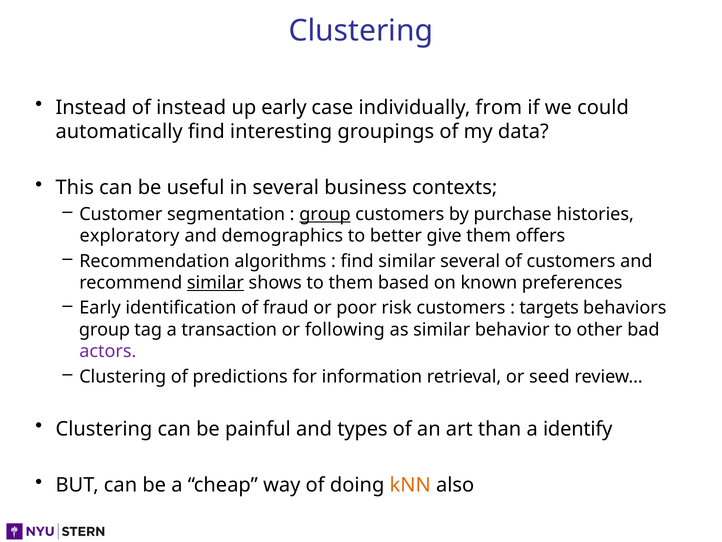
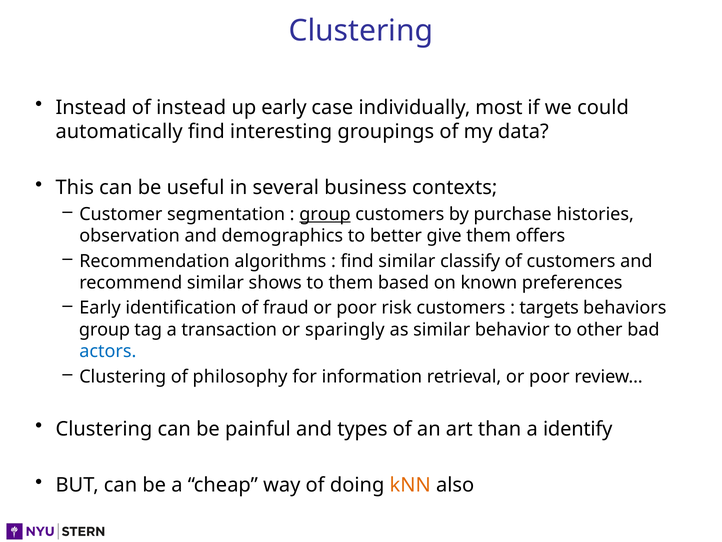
from: from -> most
exploratory: exploratory -> observation
similar several: several -> classify
similar at (215, 282) underline: present -> none
following: following -> sparingly
actors colour: purple -> blue
predictions: predictions -> philosophy
retrieval or seed: seed -> poor
